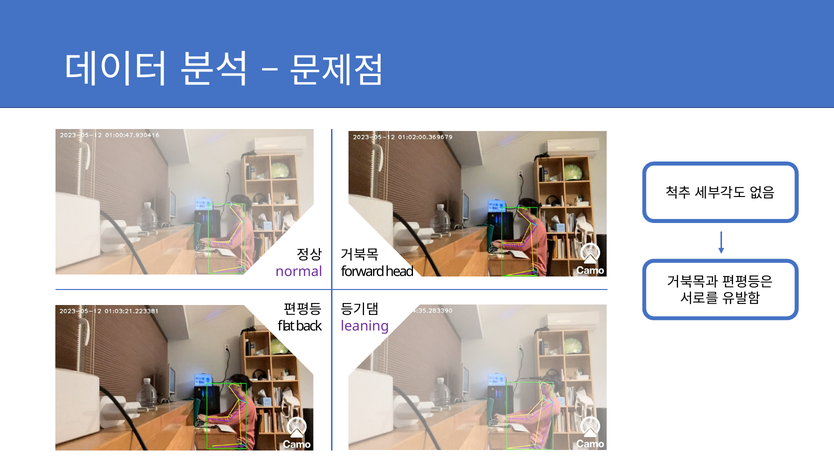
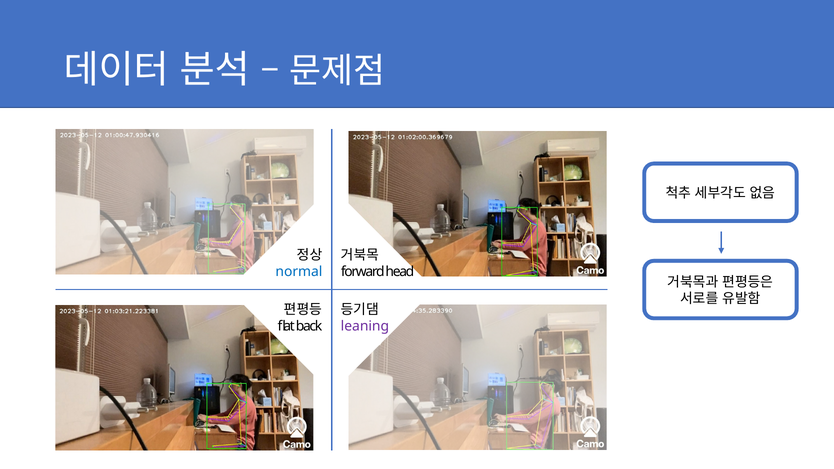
normal colour: purple -> blue
